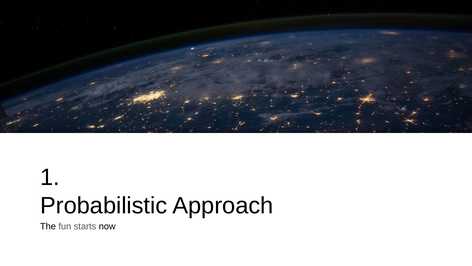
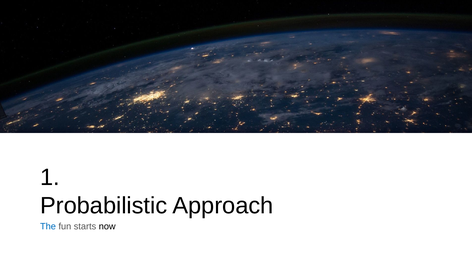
The colour: black -> blue
